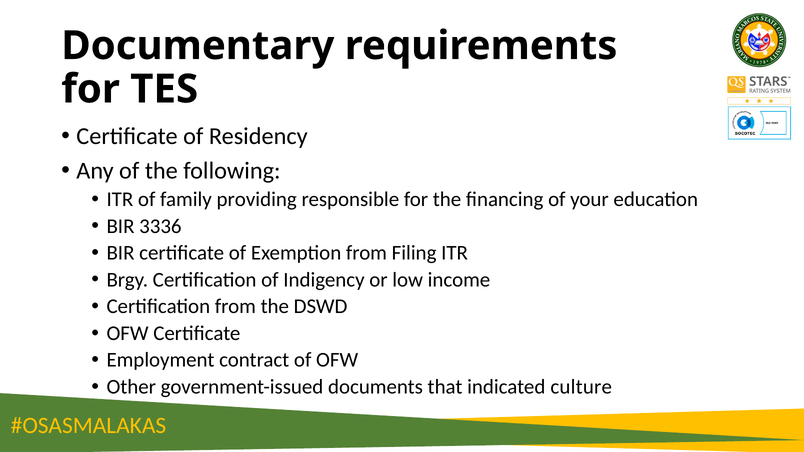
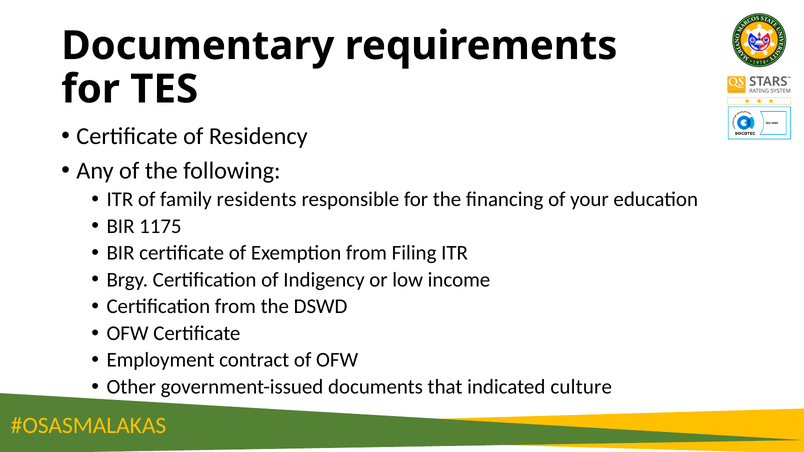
providing: providing -> residents
3336: 3336 -> 1175
